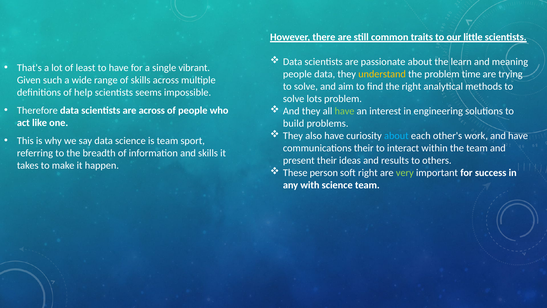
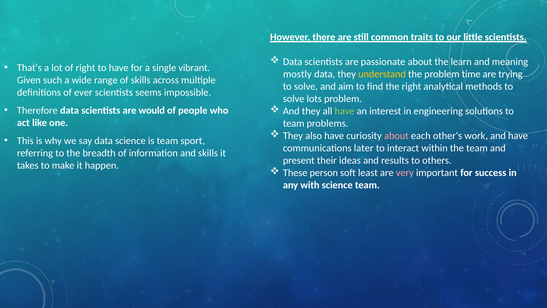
of least: least -> right
people at (297, 74): people -> mostly
help: help -> ever
are across: across -> would
build at (294, 123): build -> team
about at (396, 136) colour: light blue -> pink
communications their: their -> later
soft right: right -> least
very colour: light green -> pink
